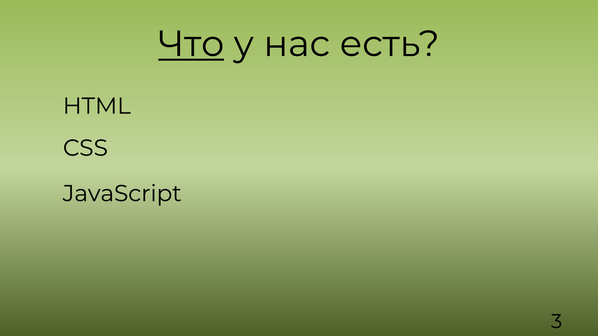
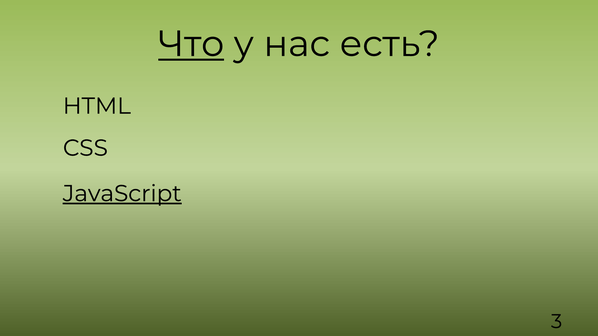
JavaScript underline: none -> present
